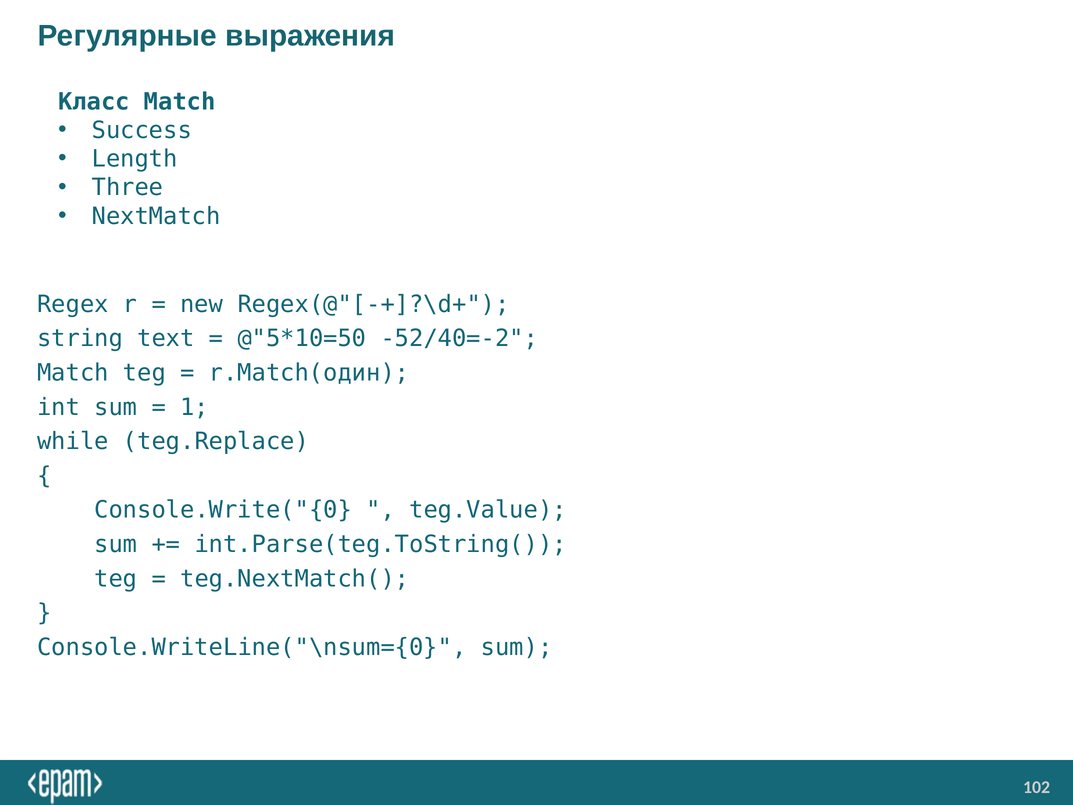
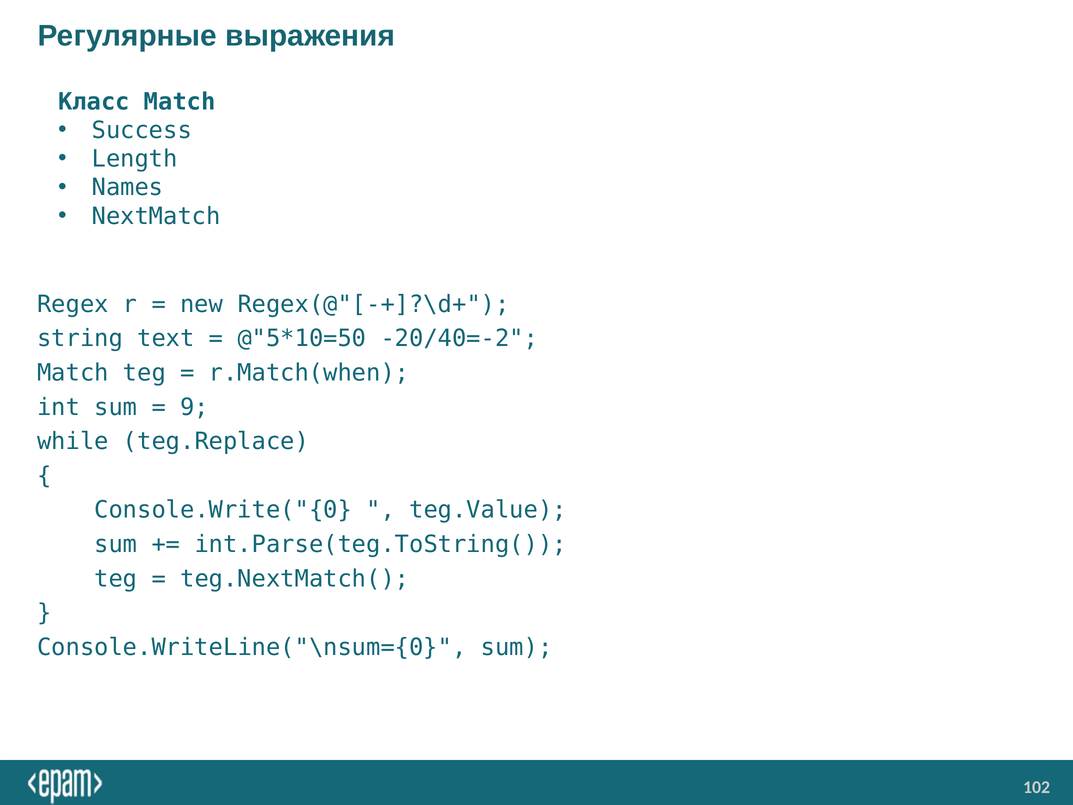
Three: Three -> Names
-52/40=-2: -52/40=-2 -> -20/40=-2
r.Match(один: r.Match(один -> r.Match(when
1: 1 -> 9
